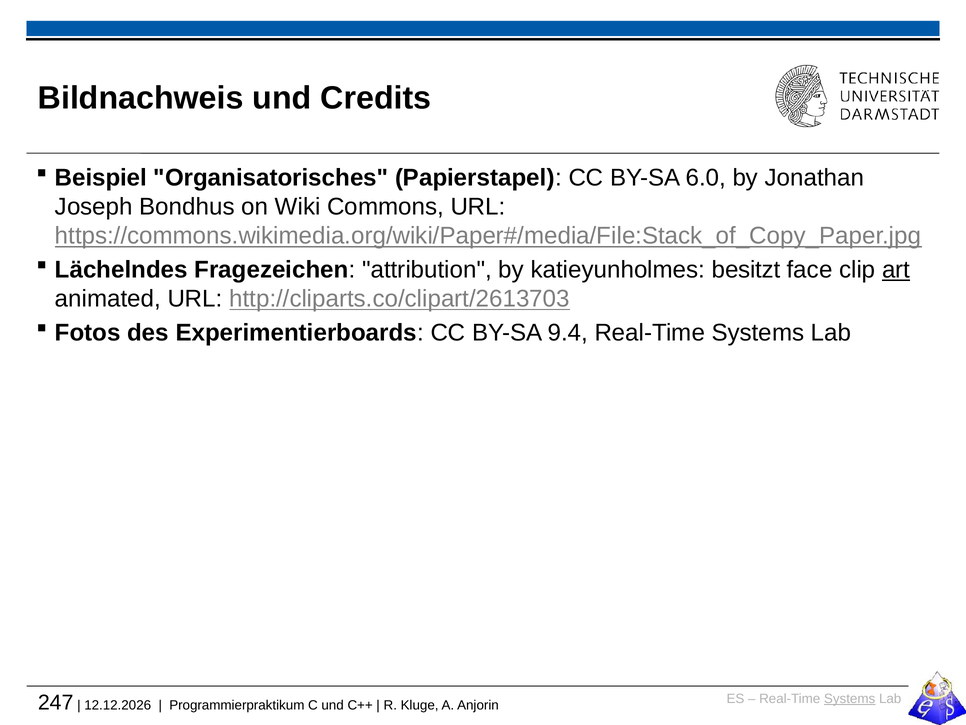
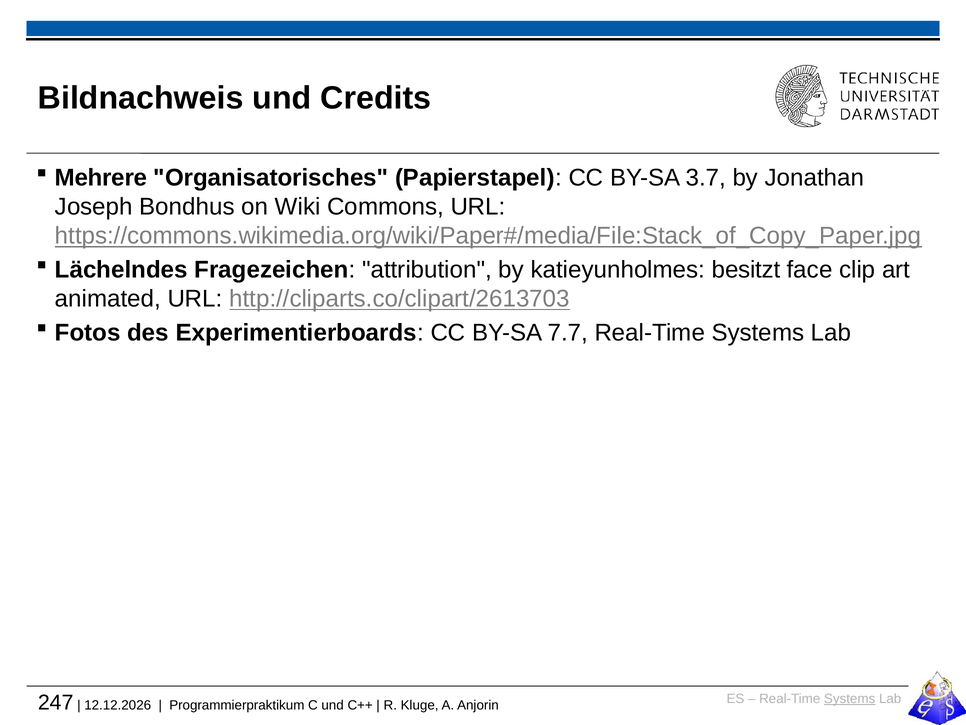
Beispiel: Beispiel -> Mehrere
6.0: 6.0 -> 3.7
art underline: present -> none
9.4: 9.4 -> 7.7
